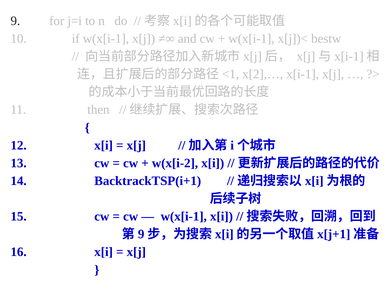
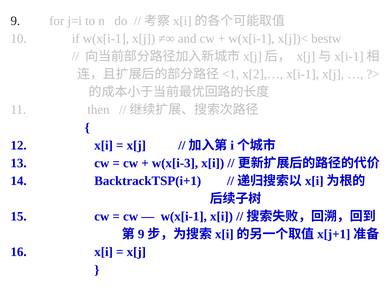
w(x[i-2: w(x[i-2 -> w(x[i-3
